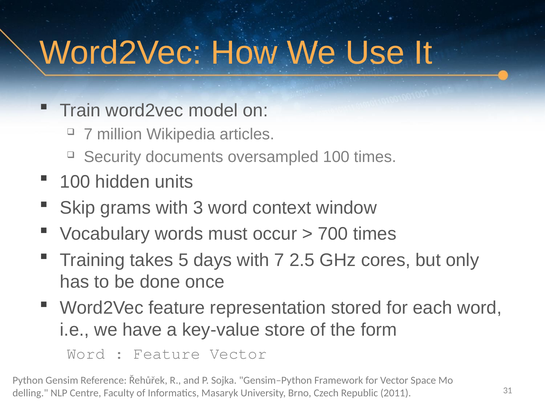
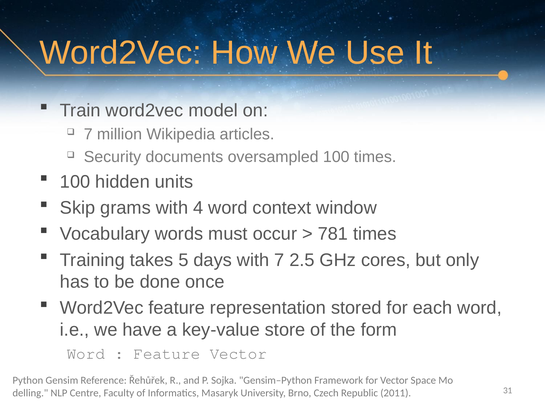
3: 3 -> 4
700: 700 -> 781
